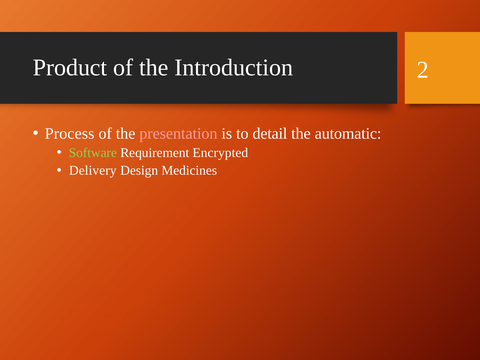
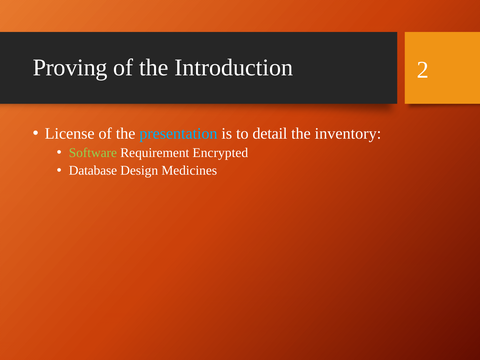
Product: Product -> Proving
Process: Process -> License
presentation colour: pink -> light blue
automatic: automatic -> inventory
Delivery: Delivery -> Database
